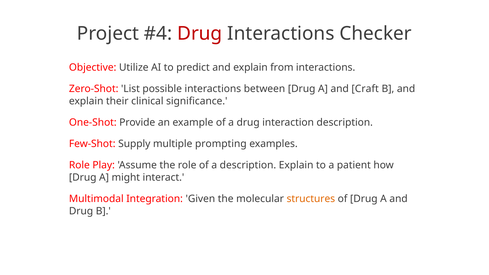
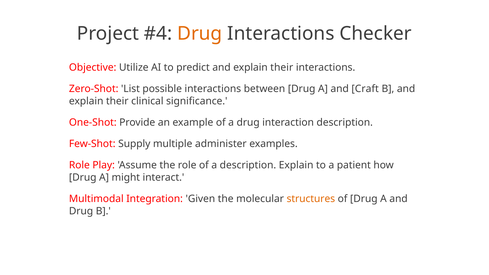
Drug at (200, 34) colour: red -> orange
predict and explain from: from -> their
prompting: prompting -> administer
